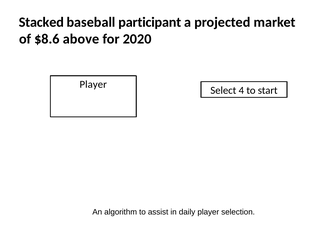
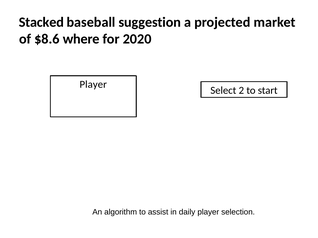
participant: participant -> suggestion
above: above -> where
4: 4 -> 2
